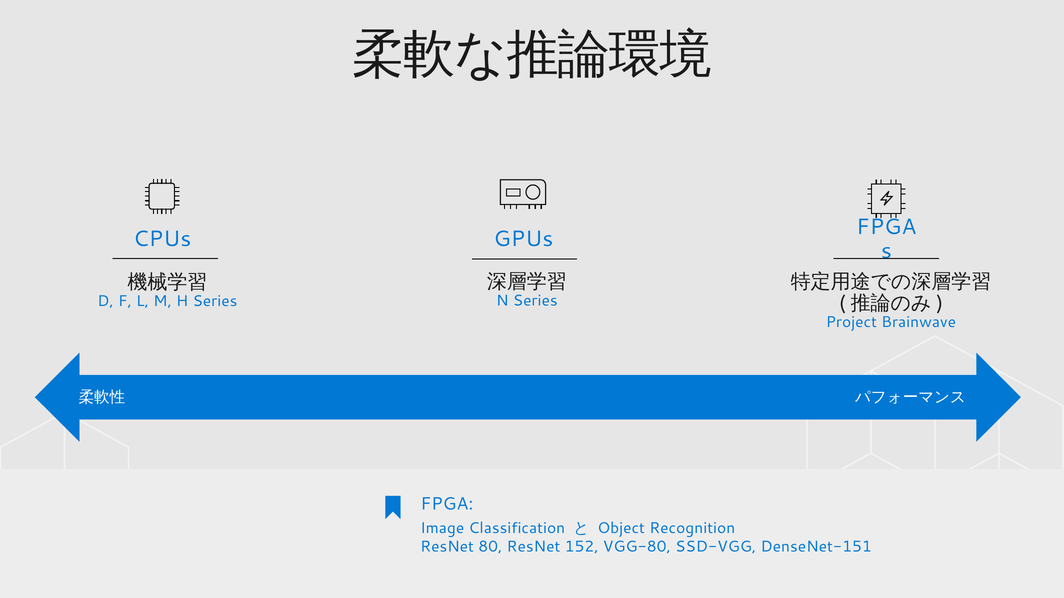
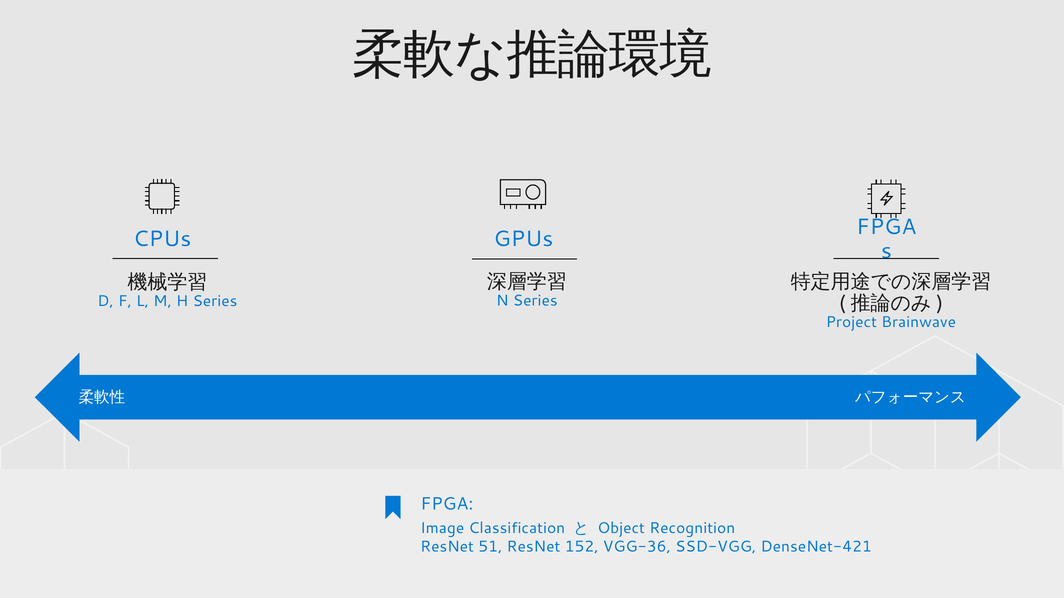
80: 80 -> 51
VGG-80: VGG-80 -> VGG-36
DenseNet-151: DenseNet-151 -> DenseNet-421
